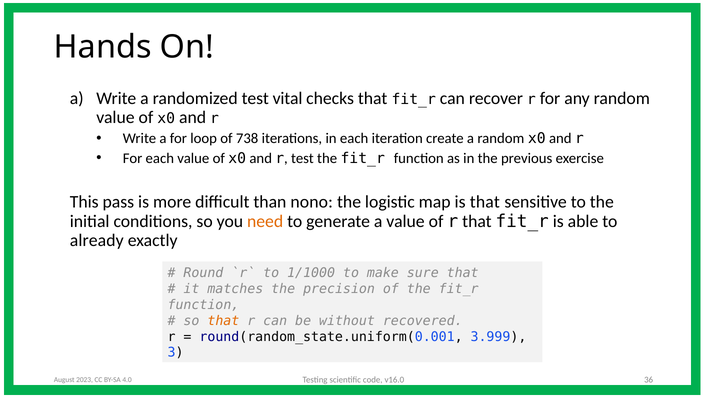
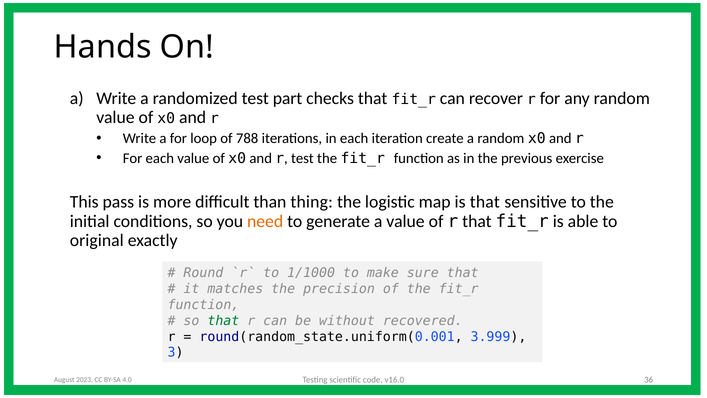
vital: vital -> part
738: 738 -> 788
nono: nono -> thing
already: already -> original
that at (223, 320) colour: orange -> green
